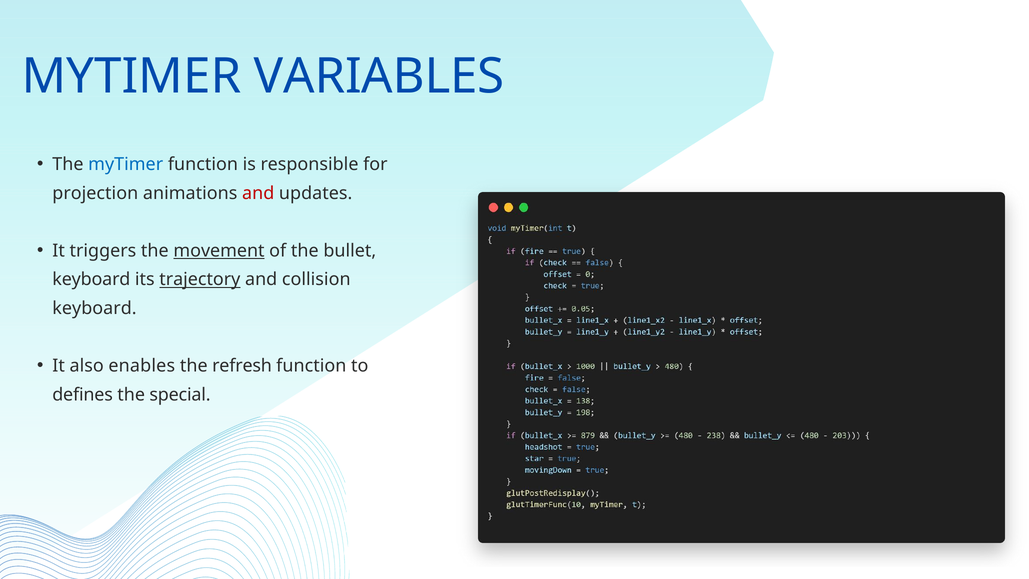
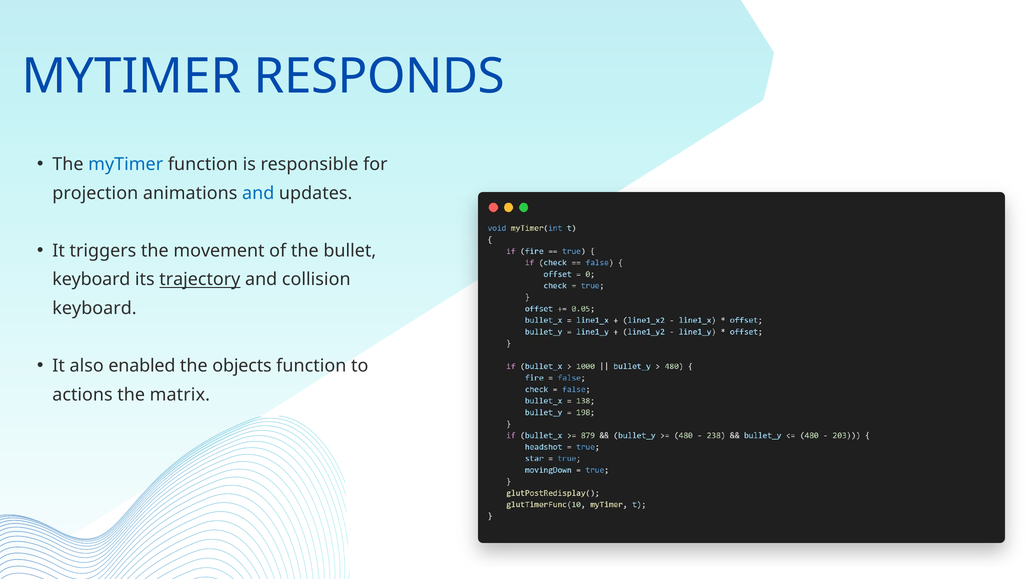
VARIABLES: VARIABLES -> RESPONDS
and at (258, 193) colour: red -> blue
movement underline: present -> none
enables: enables -> enabled
refresh: refresh -> objects
defines: defines -> actions
special: special -> matrix
